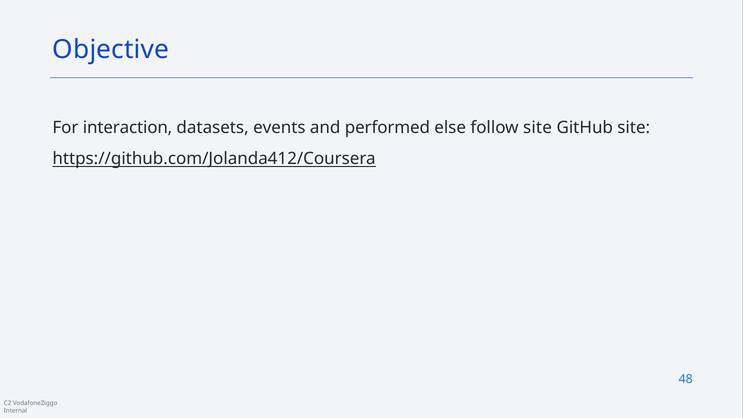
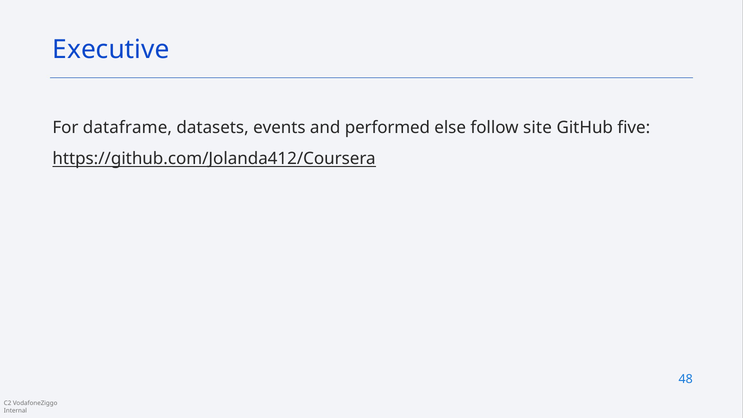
Objective: Objective -> Executive
interaction: interaction -> dataframe
GitHub site: site -> five
